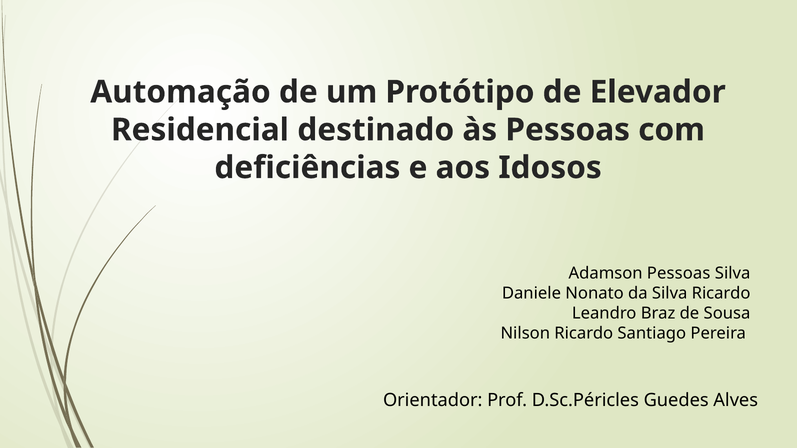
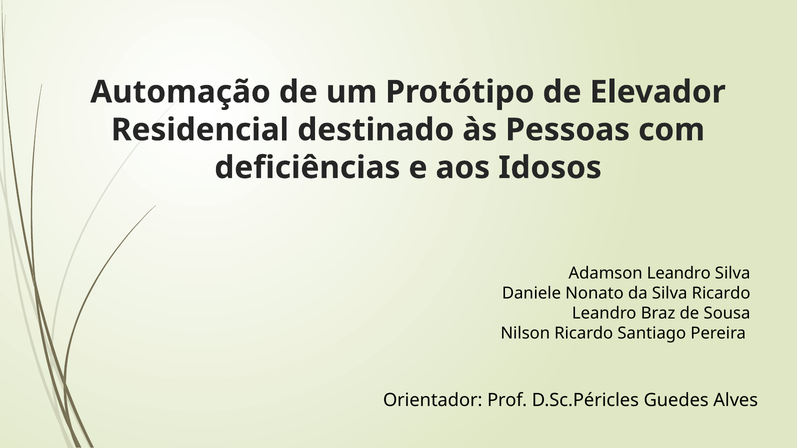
Adamson Pessoas: Pessoas -> Leandro
